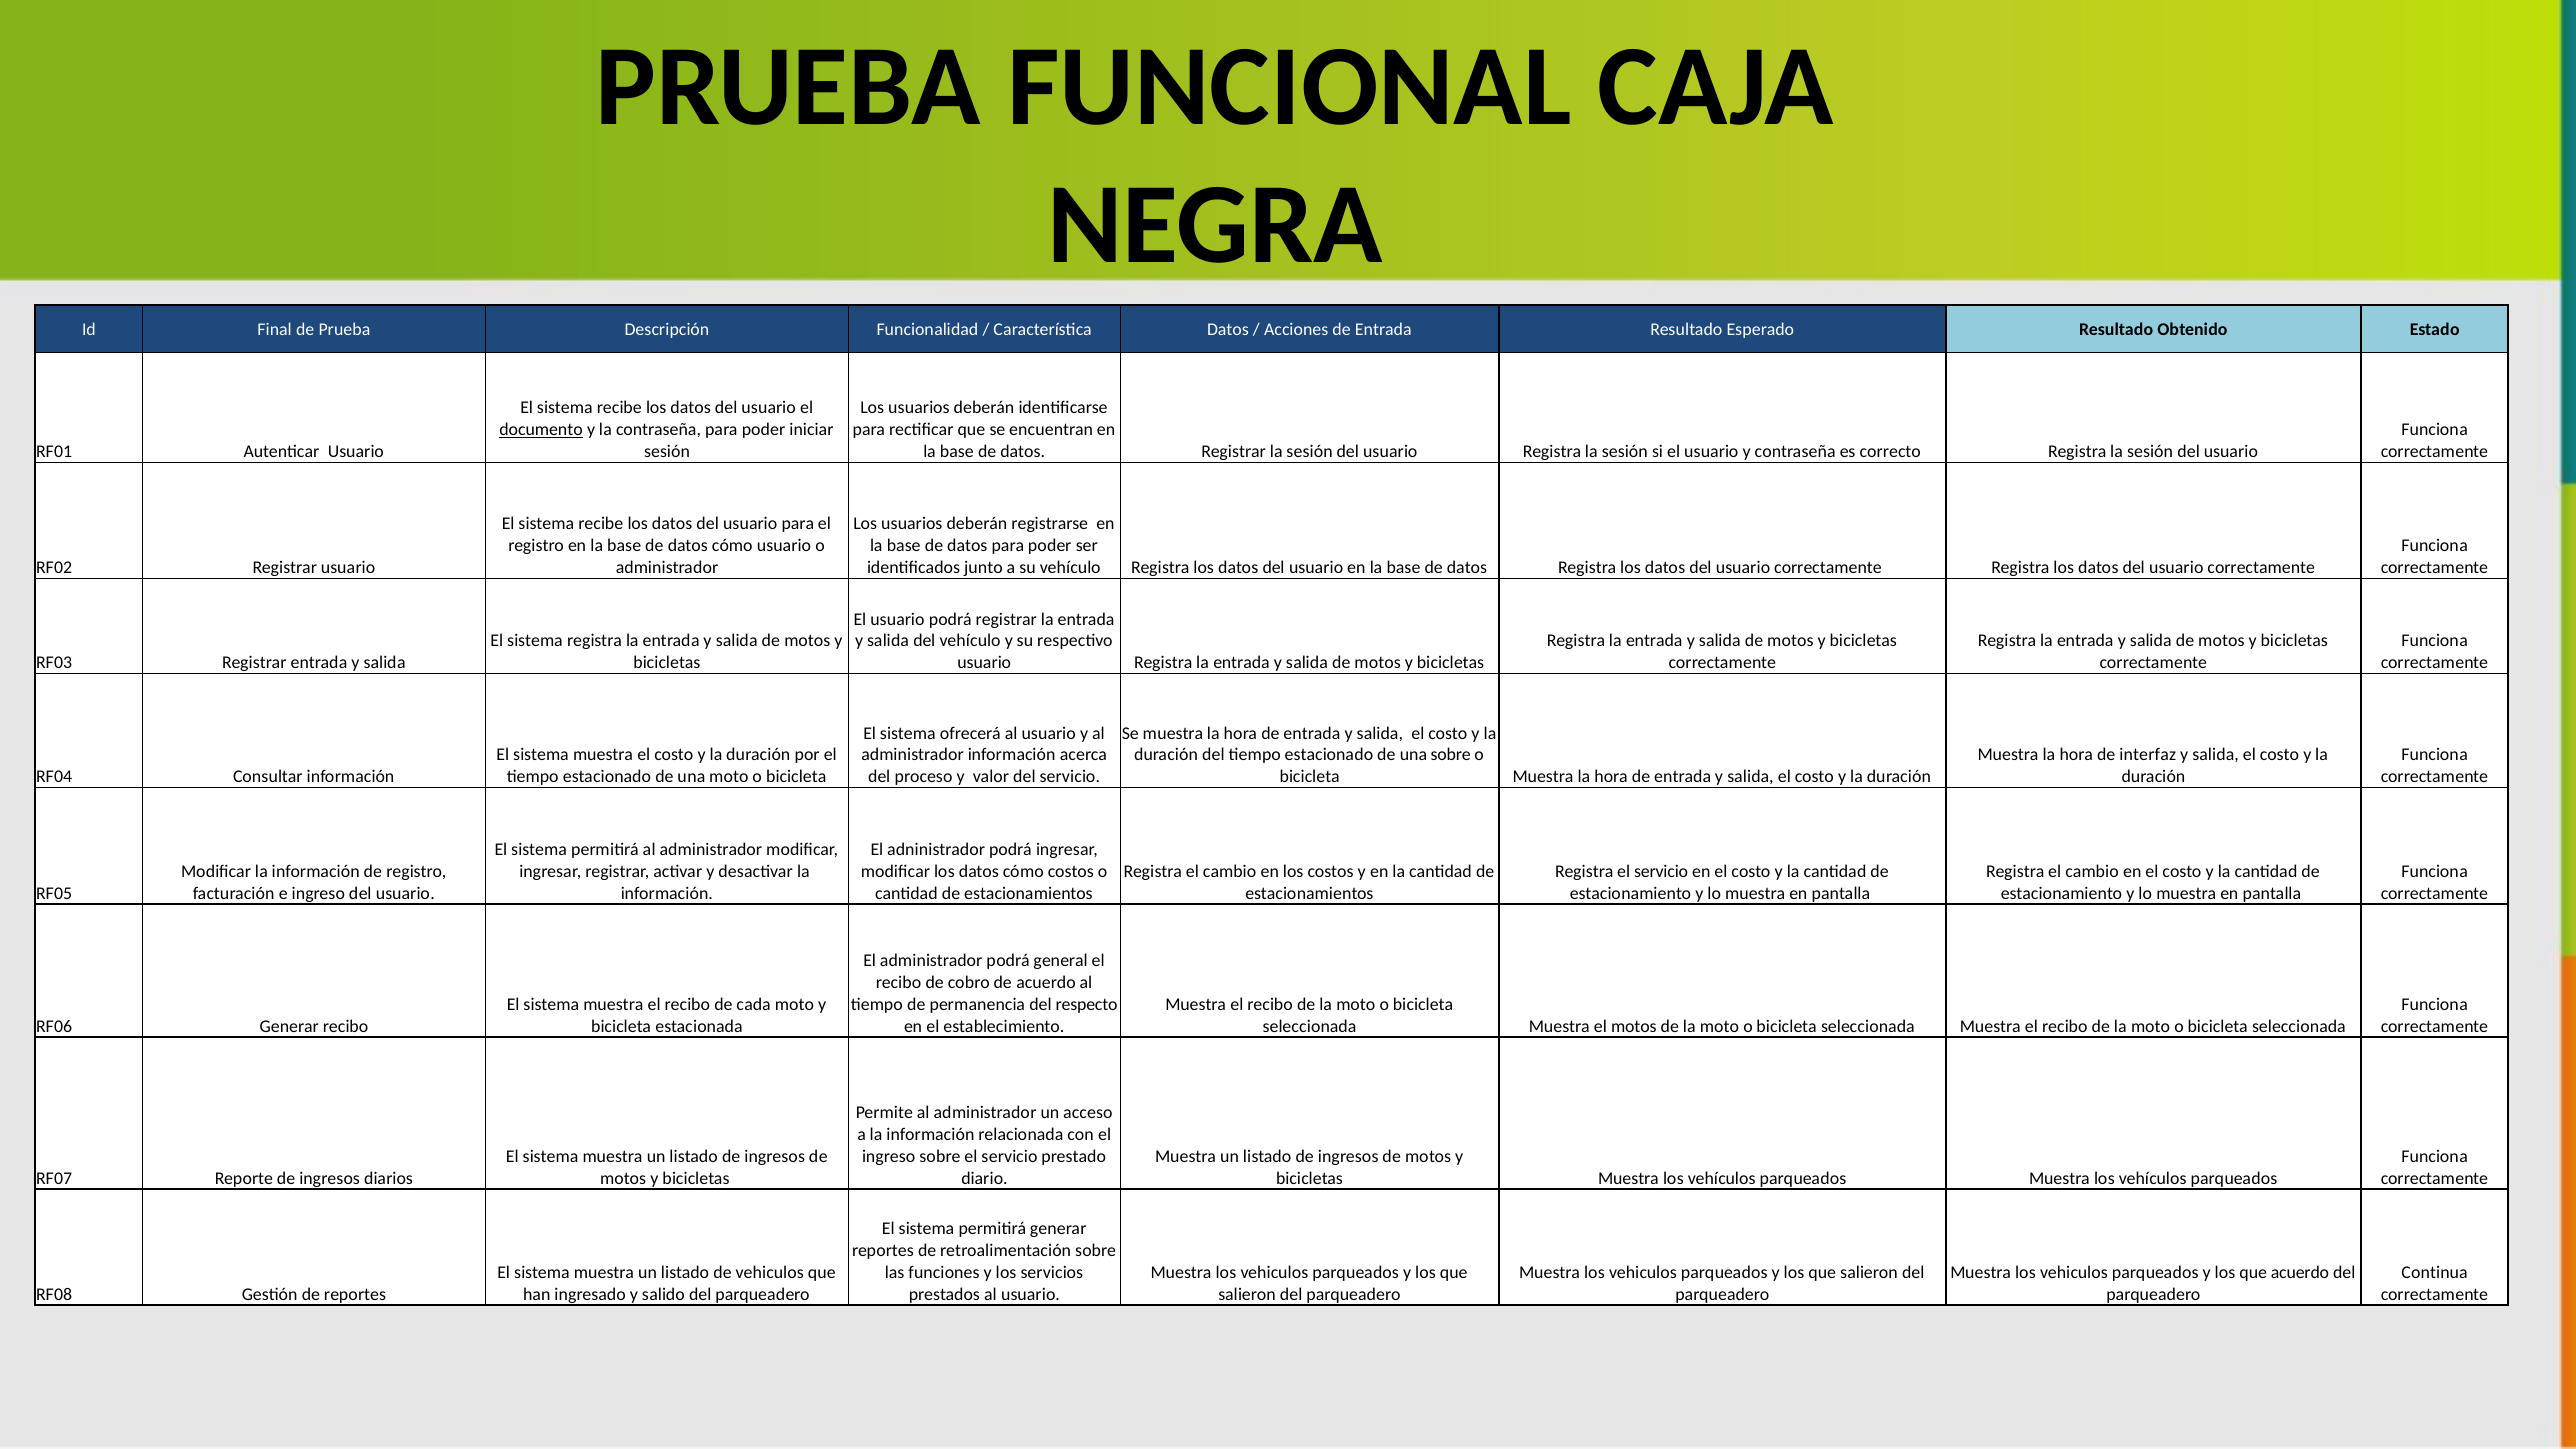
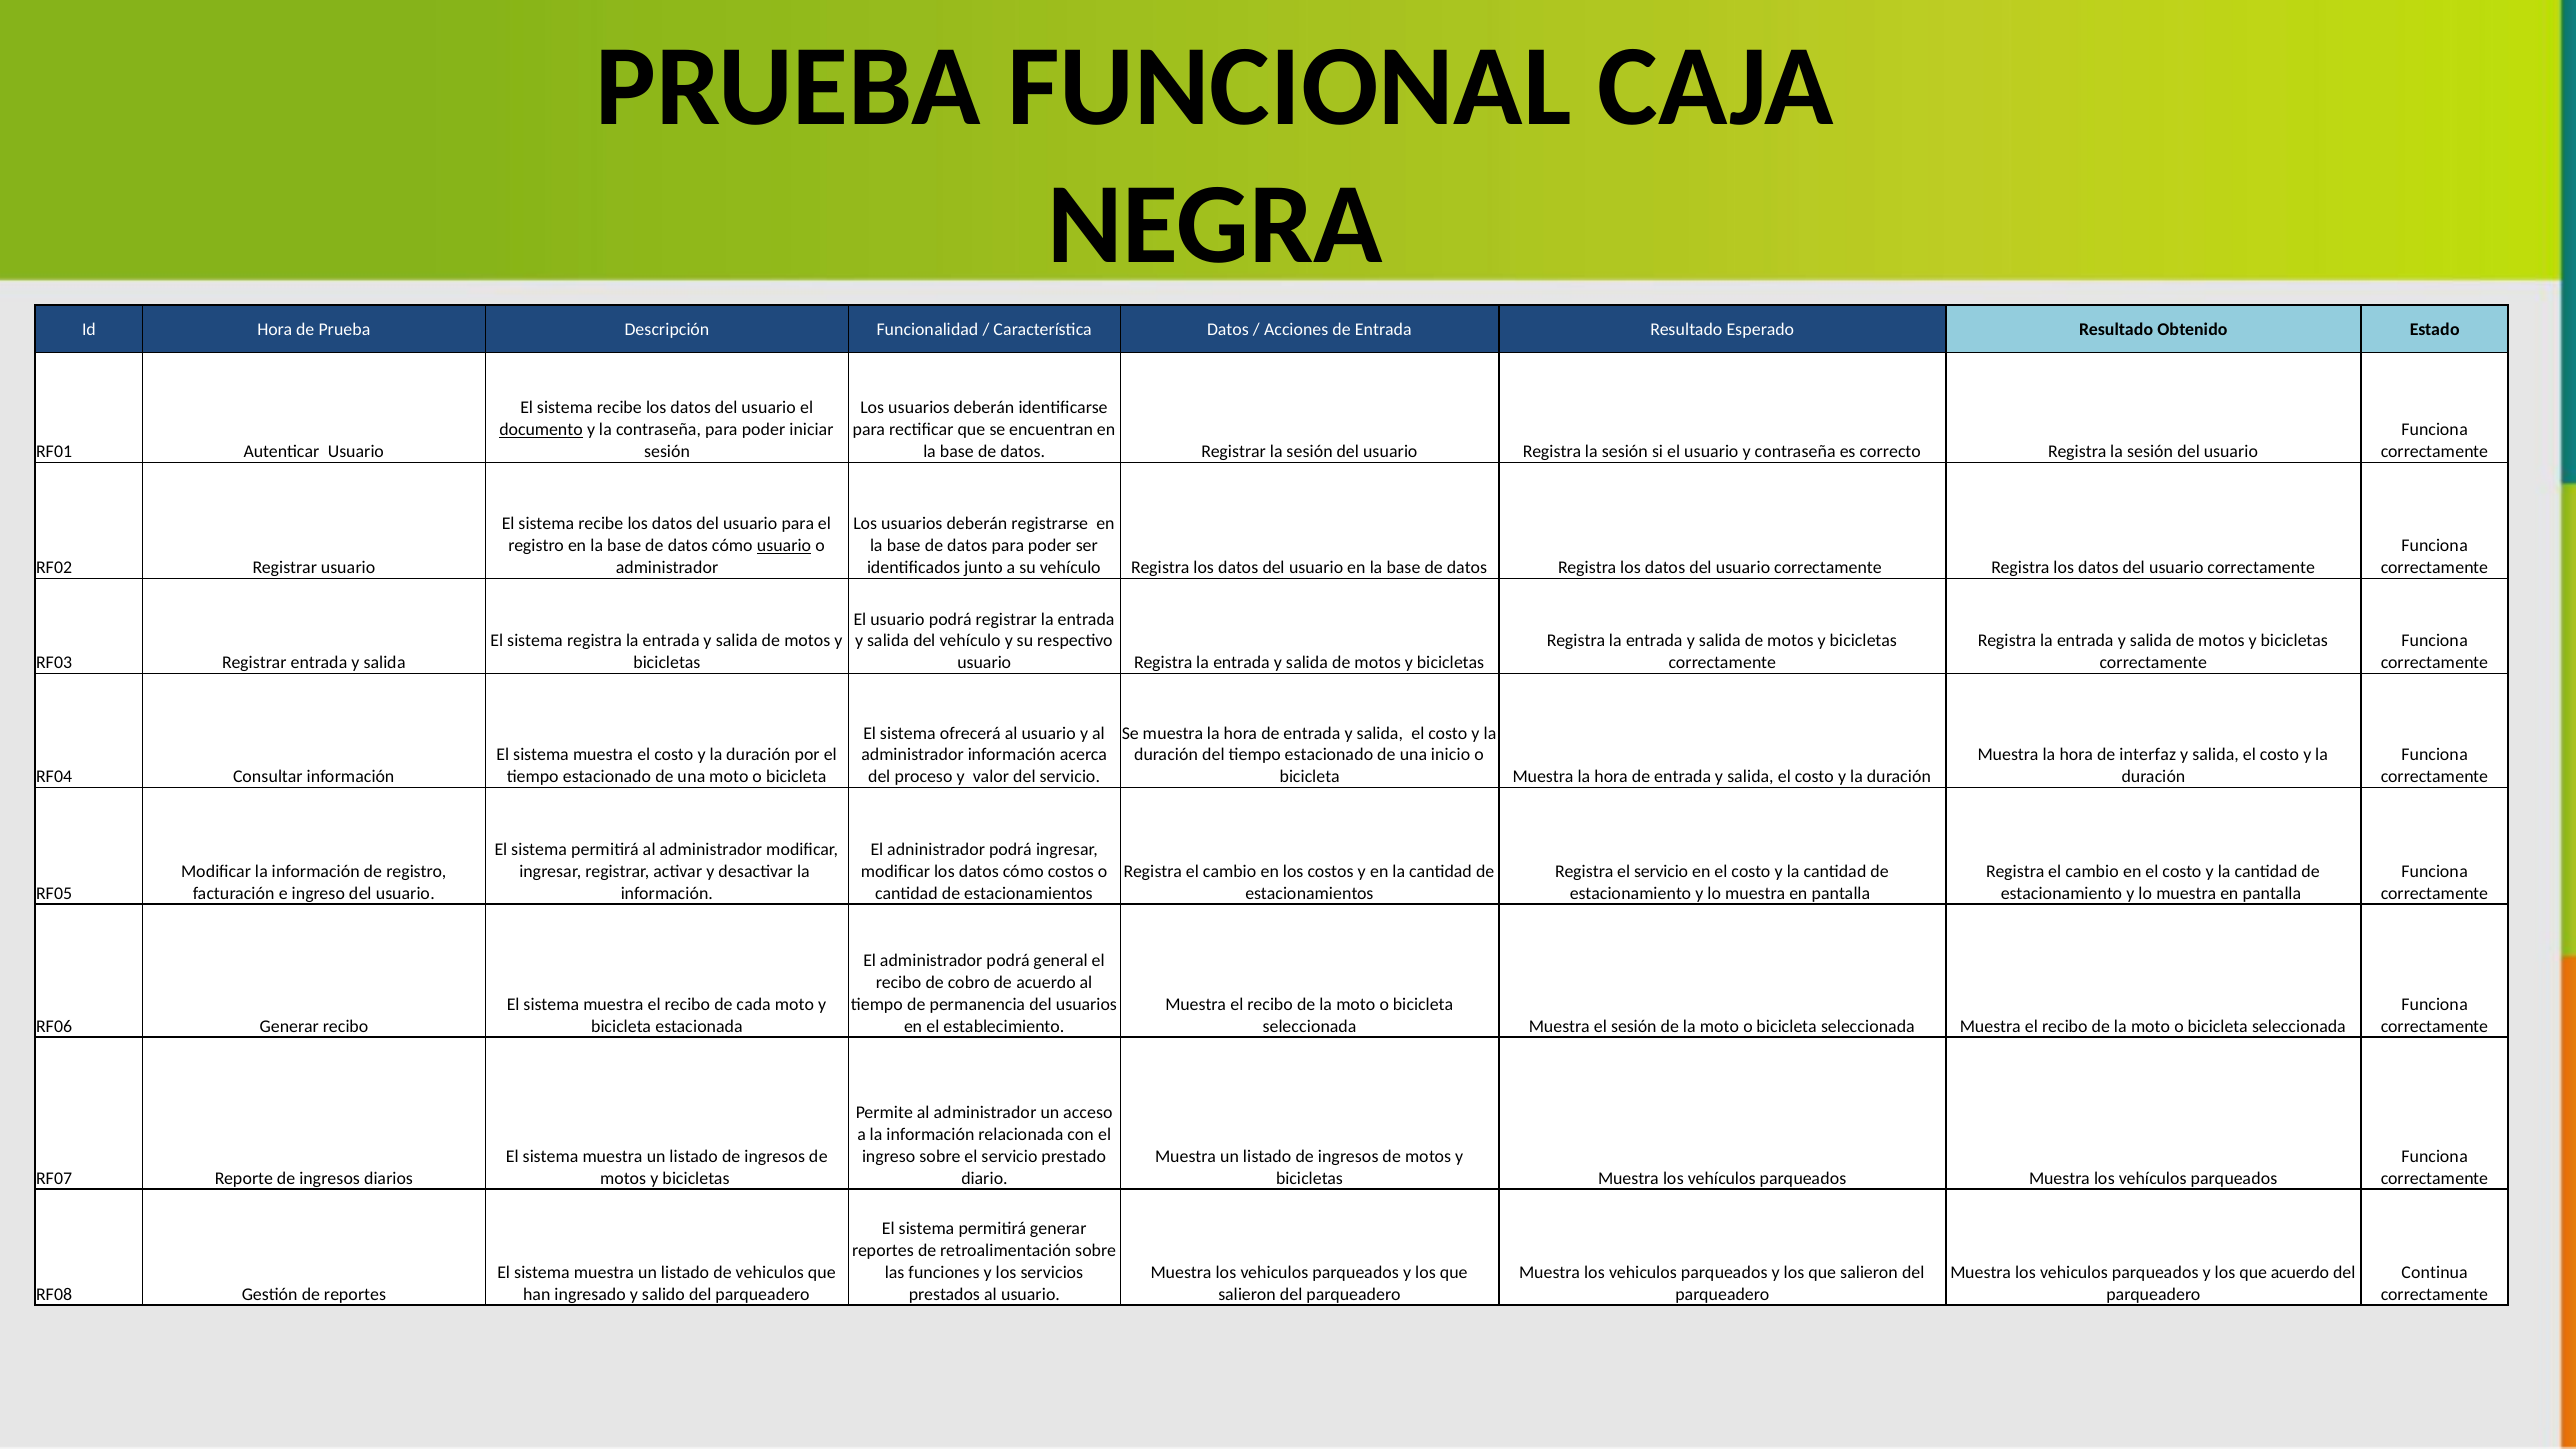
Id Final: Final -> Hora
usuario at (784, 546) underline: none -> present
una sobre: sobre -> inicio
del respecto: respecto -> usuarios
el motos: motos -> sesión
